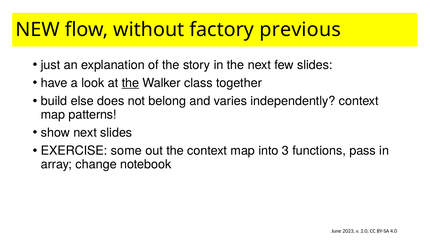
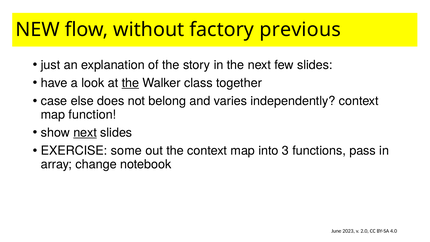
build: build -> case
patterns: patterns -> function
next at (85, 133) underline: none -> present
